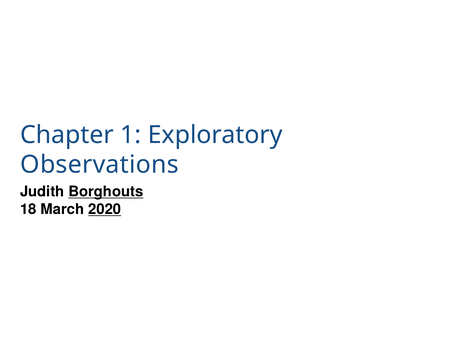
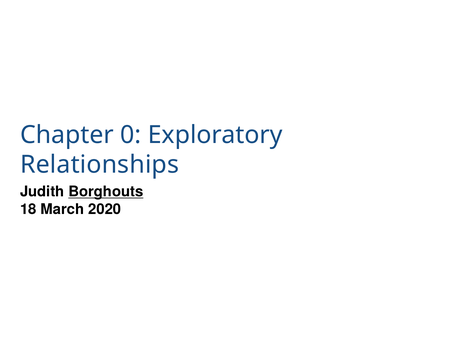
1: 1 -> 0
Observations: Observations -> Relationships
2020 underline: present -> none
